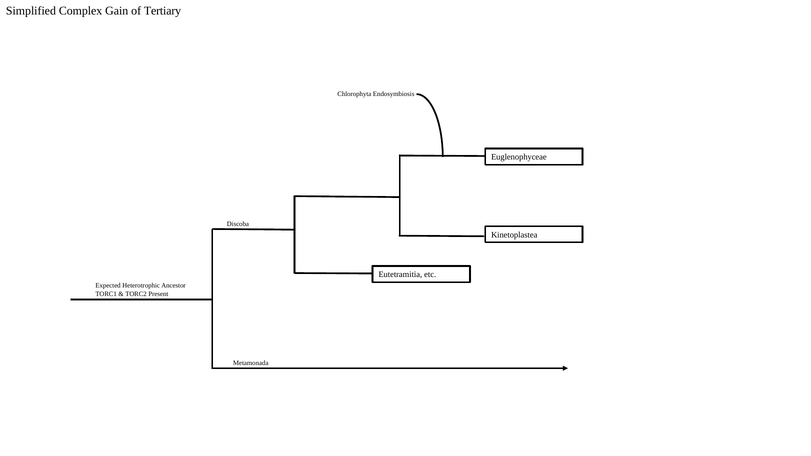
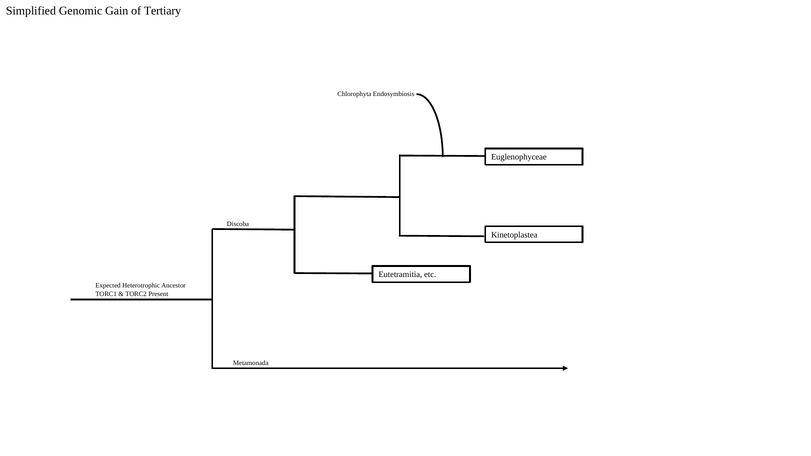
Complex: Complex -> Genomic
